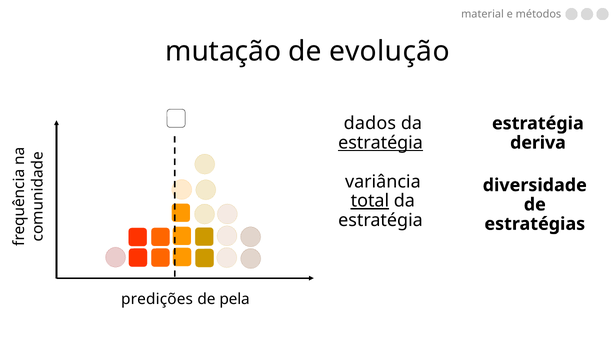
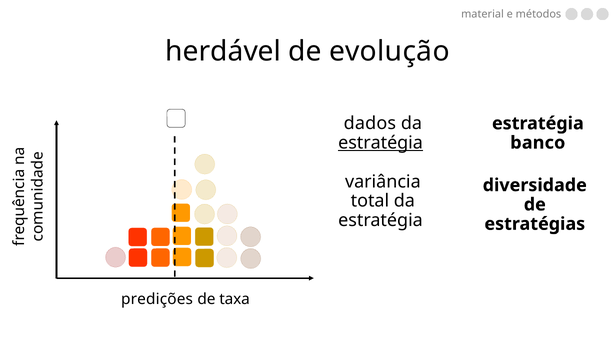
mutação: mutação -> herdável
deriva: deriva -> banco
total underline: present -> none
pela: pela -> taxa
